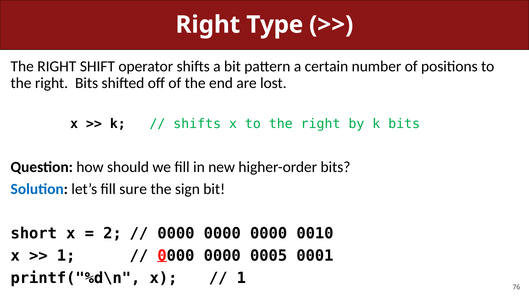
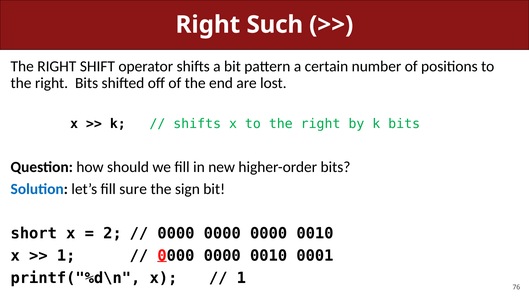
Type: Type -> Such
0005 at (269, 255): 0005 -> 0010
